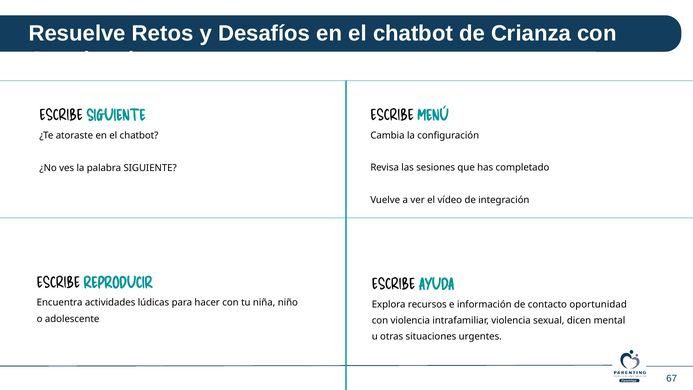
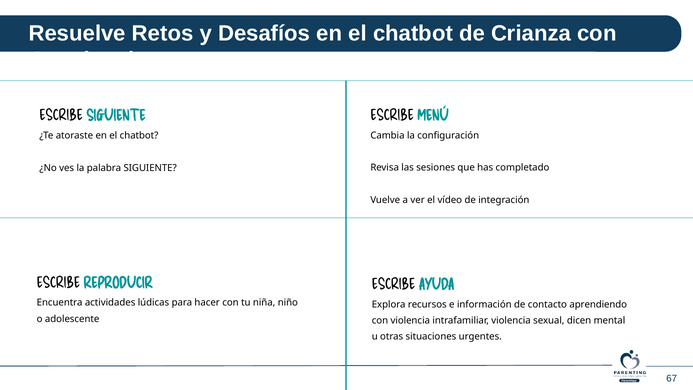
oportunidad: oportunidad -> aprendiendo
